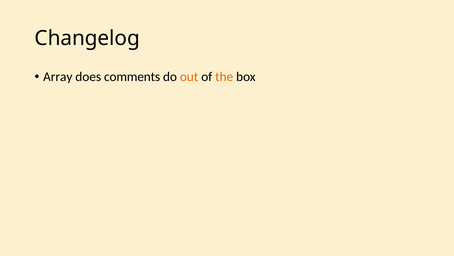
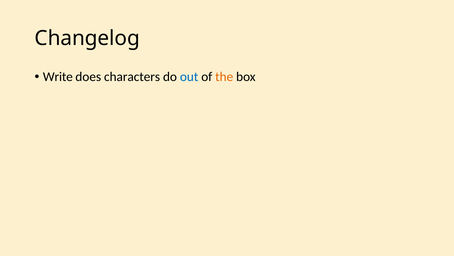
Array: Array -> Write
comments: comments -> characters
out colour: orange -> blue
